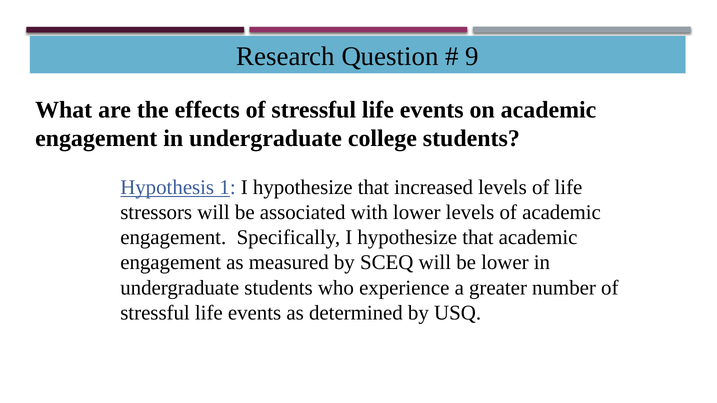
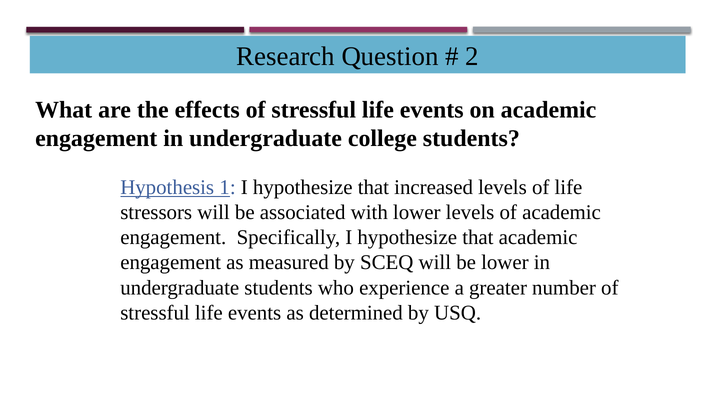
9: 9 -> 2
